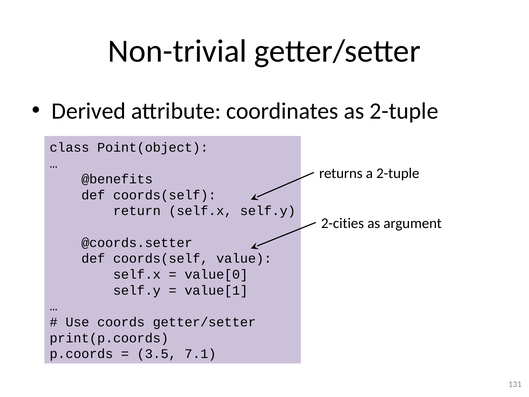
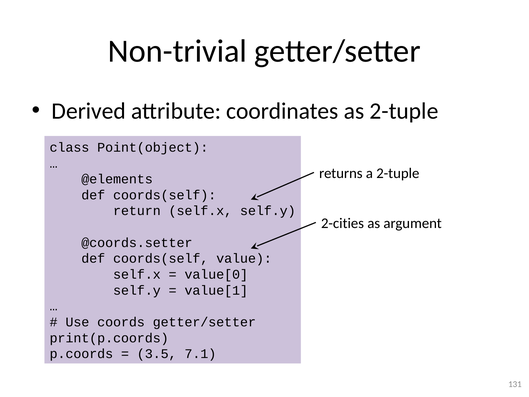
@benefits: @benefits -> @elements
